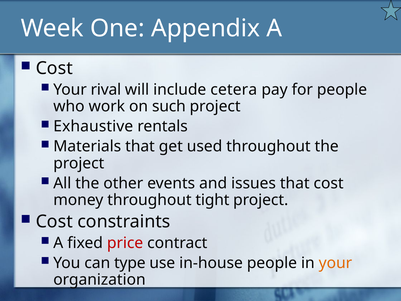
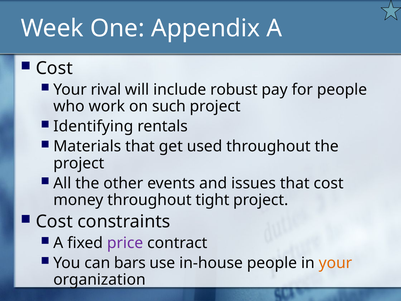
cetera: cetera -> robust
Exhaustive: Exhaustive -> Identifying
price colour: red -> purple
type: type -> bars
